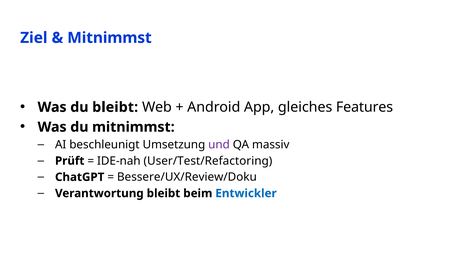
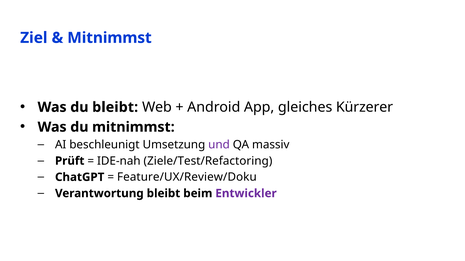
Features: Features -> Kürzerer
User/Test/Refactoring: User/Test/Refactoring -> Ziele/Test/Refactoring
Bessere/UX/Review/Doku: Bessere/UX/Review/Doku -> Feature/UX/Review/Doku
Entwickler colour: blue -> purple
